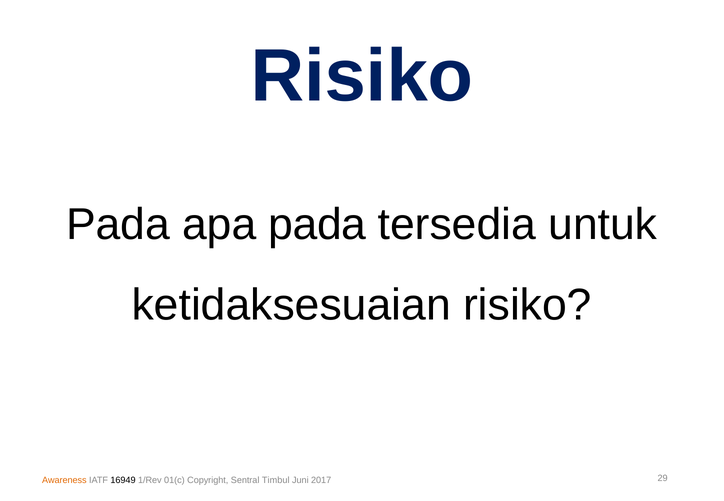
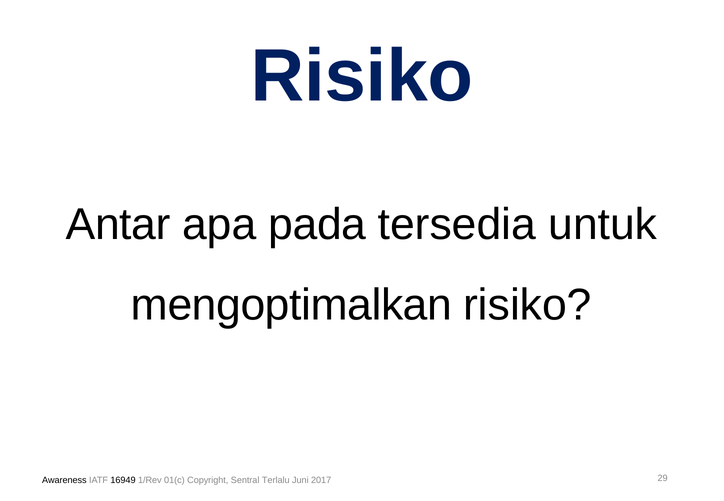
Pada at (118, 225): Pada -> Antar
ketidaksesuaian: ketidaksesuaian -> mengoptimalkan
Awareness colour: orange -> black
Timbul: Timbul -> Terlalu
